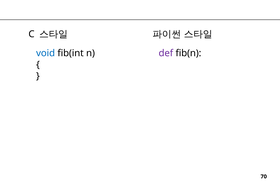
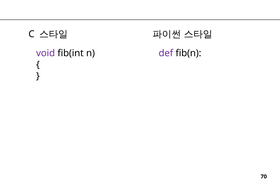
void colour: blue -> purple
